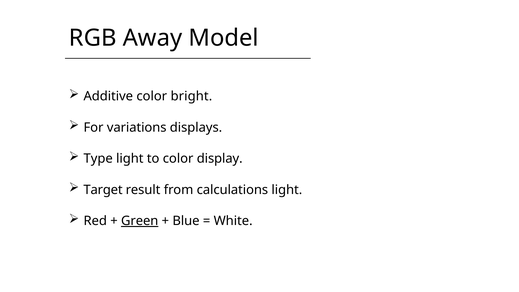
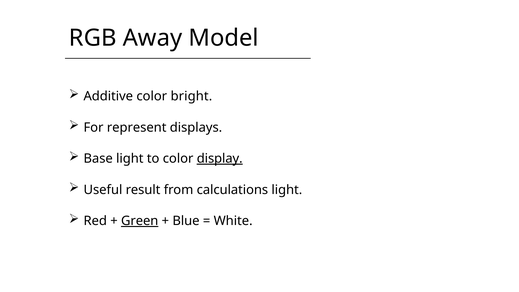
variations: variations -> represent
Type: Type -> Base
display underline: none -> present
Target: Target -> Useful
